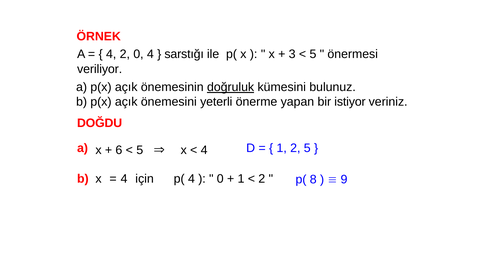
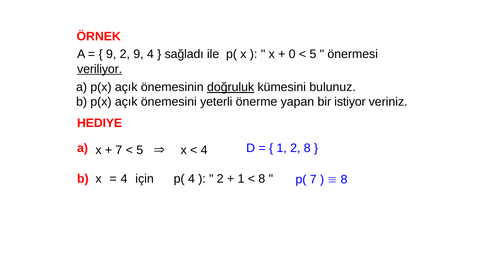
4 at (111, 54): 4 -> 9
2 0: 0 -> 9
sarstığı: sarstığı -> sağladı
3: 3 -> 0
veriliyor underline: none -> present
DOĞDU: DOĞDU -> HEDIYE
6 at (119, 150): 6 -> 7
2 5: 5 -> 8
0 at (220, 179): 0 -> 2
2 at (262, 179): 2 -> 8
p( 8: 8 -> 7
9 at (344, 180): 9 -> 8
